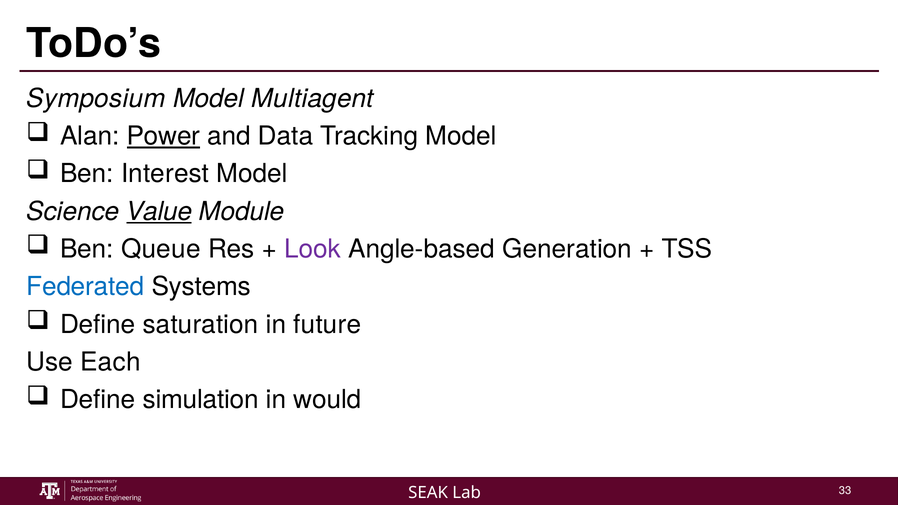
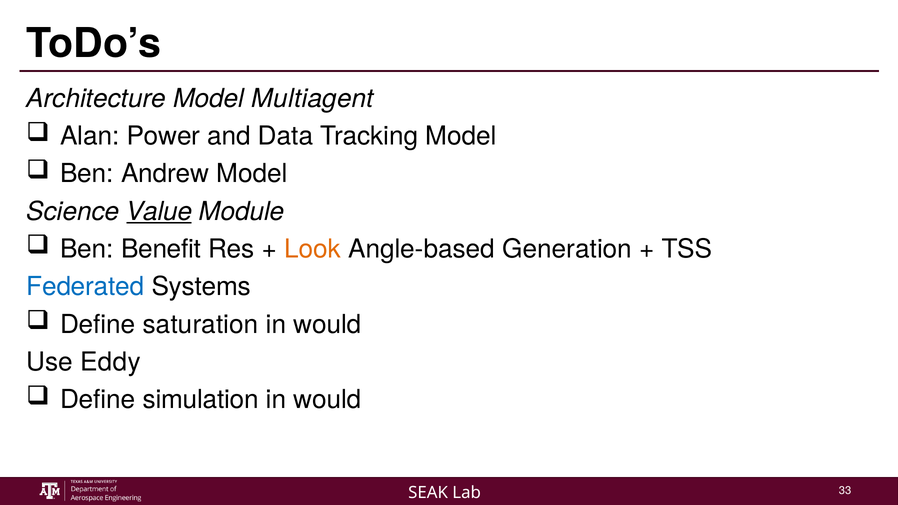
Symposium: Symposium -> Architecture
Power underline: present -> none
Interest: Interest -> Andrew
Queue: Queue -> Benefit
Look colour: purple -> orange
future at (327, 324): future -> would
Each: Each -> Eddy
